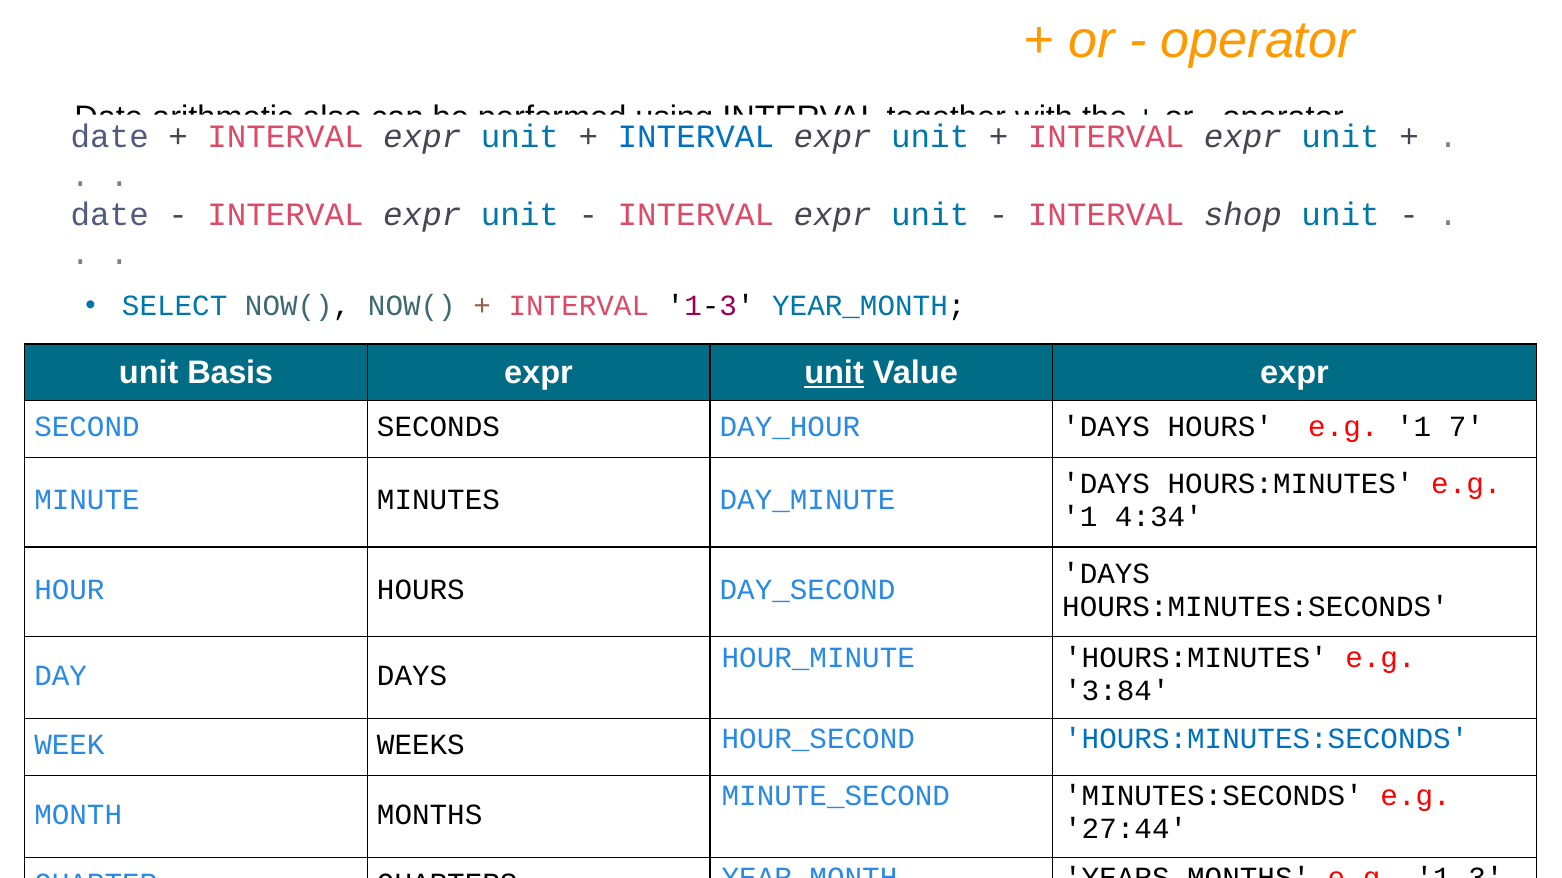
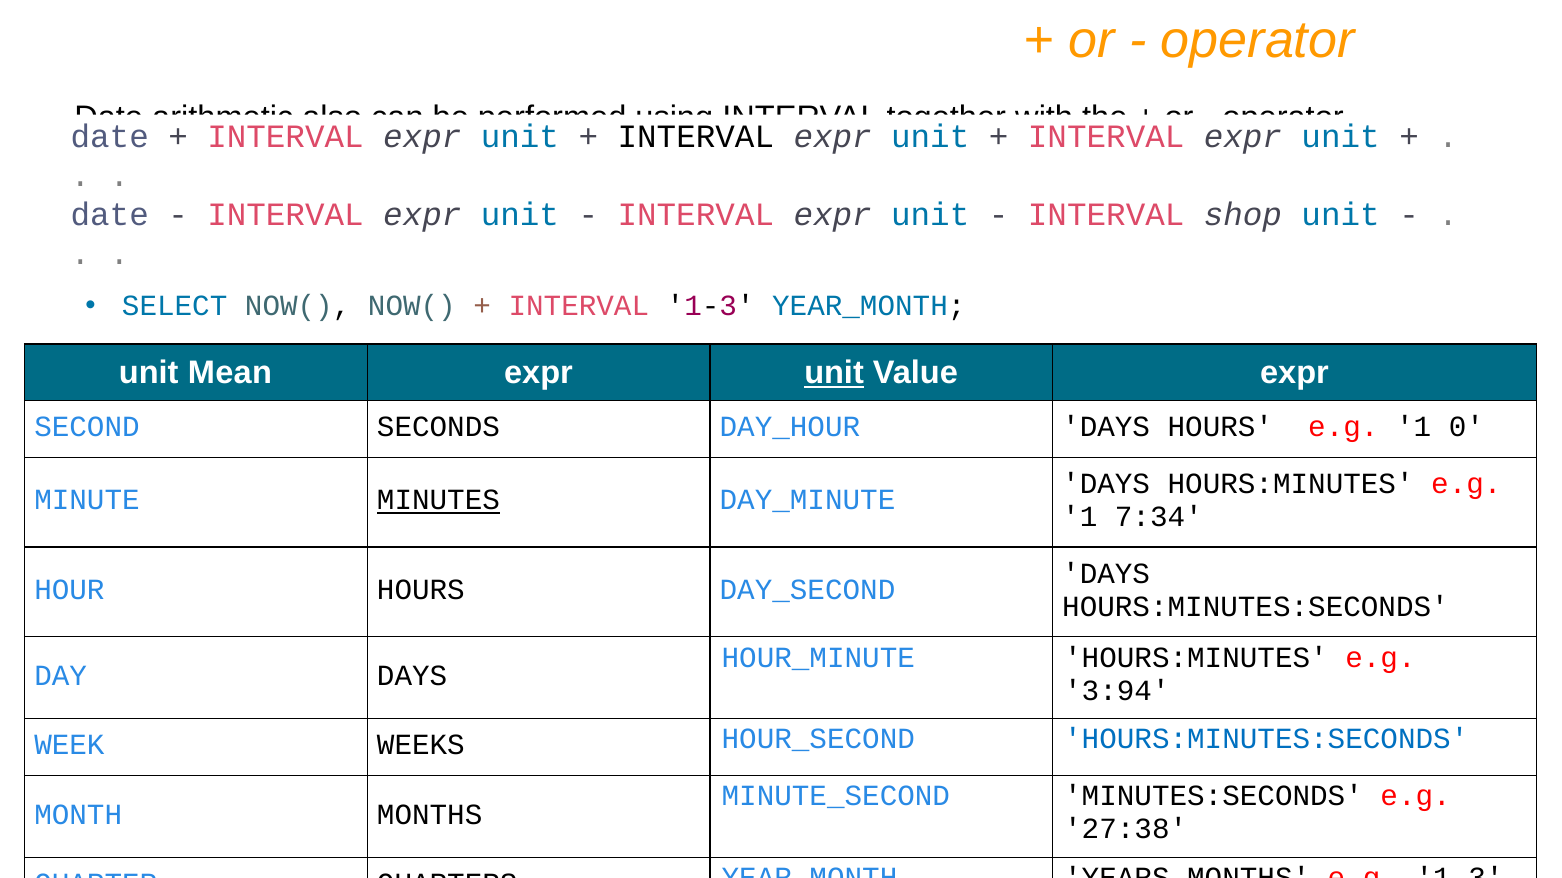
INTERVAL at (696, 136) colour: blue -> black
Basis: Basis -> Mean
7: 7 -> 0
MINUTES underline: none -> present
4:34: 4:34 -> 7:34
3:84: 3:84 -> 3:94
27:44: 27:44 -> 27:38
